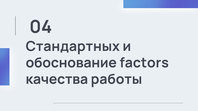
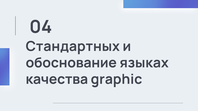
factors: factors -> языках
работы: работы -> graphic
